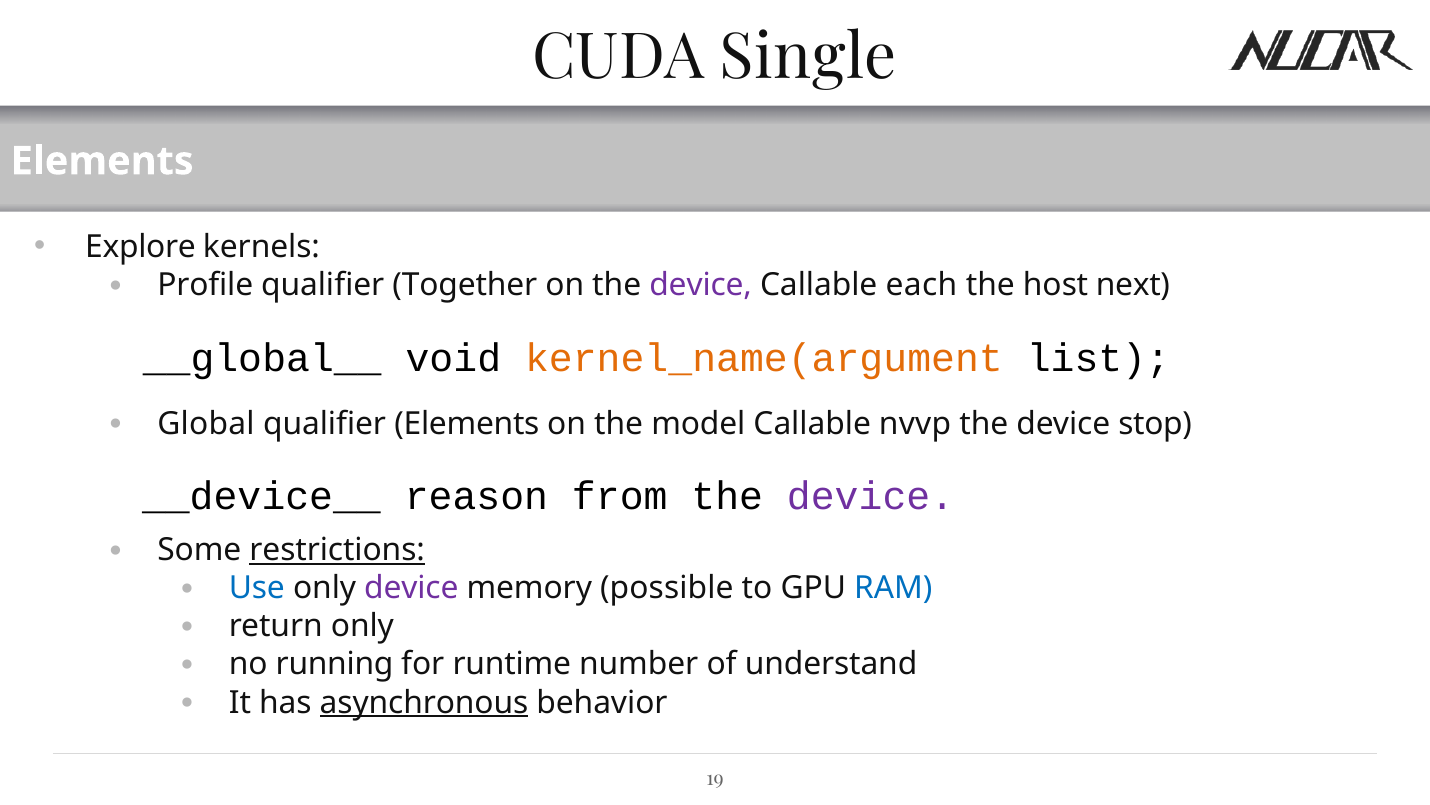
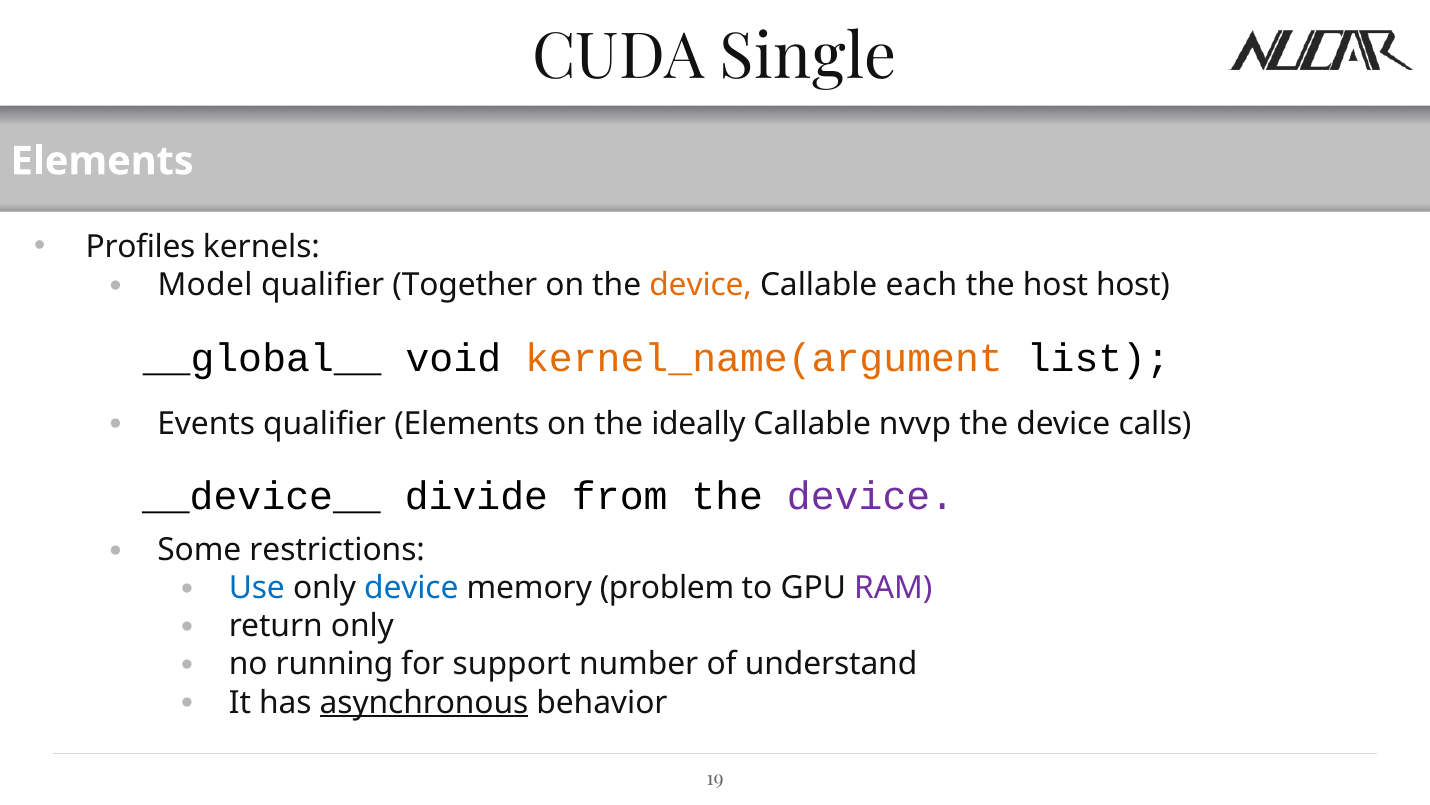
Explore: Explore -> Profiles
Profile: Profile -> Model
device at (701, 285) colour: purple -> orange
host next: next -> host
Global: Global -> Events
model: model -> ideally
stop: stop -> calls
reason: reason -> divide
restrictions underline: present -> none
device at (411, 588) colour: purple -> blue
possible: possible -> problem
RAM colour: blue -> purple
runtime: runtime -> support
